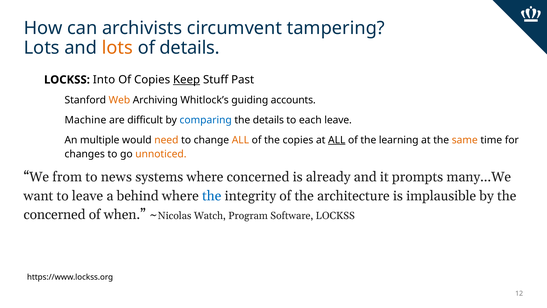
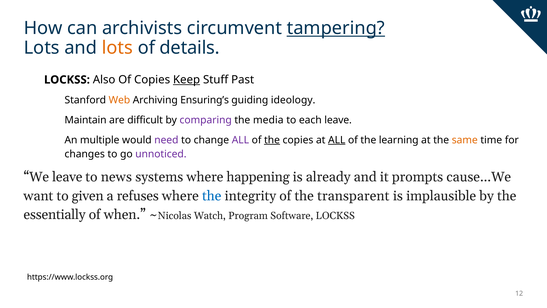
tampering underline: none -> present
Into: Into -> Also
Whitlock’s: Whitlock’s -> Ensuring’s
accounts: accounts -> ideology
Machine: Machine -> Maintain
comparing colour: blue -> purple
the details: details -> media
need colour: orange -> purple
ALL at (240, 140) colour: orange -> purple
the at (272, 140) underline: none -> present
unnoticed colour: orange -> purple
We from: from -> leave
where concerned: concerned -> happening
many...We: many...We -> cause...We
to leave: leave -> given
behind: behind -> refuses
architecture: architecture -> transparent
concerned at (55, 214): concerned -> essentially
